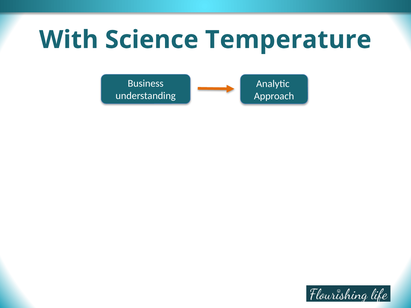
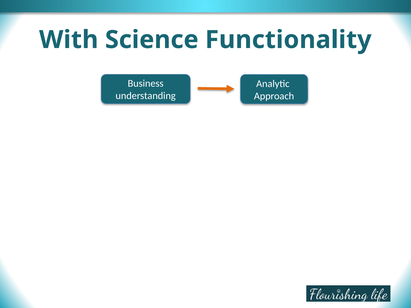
Temperature: Temperature -> Functionality
